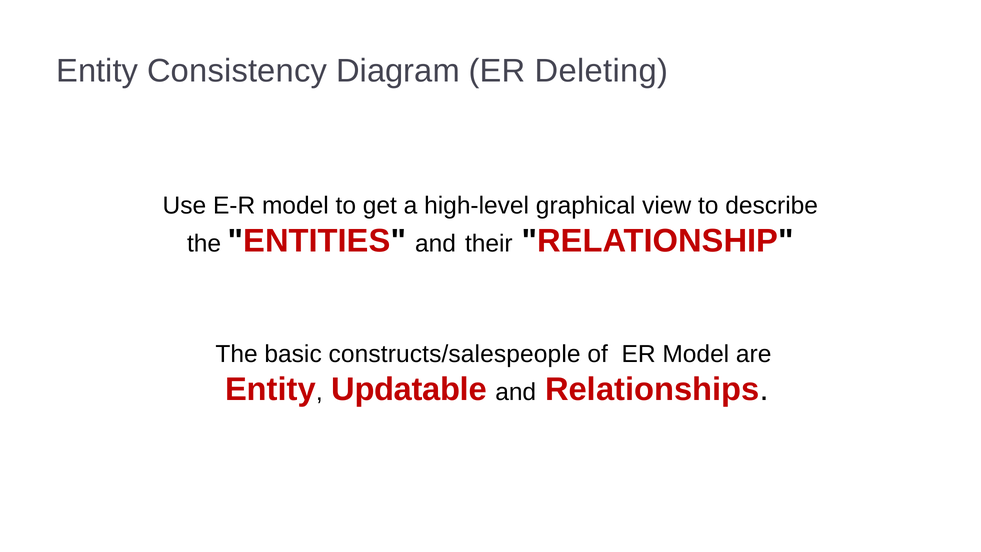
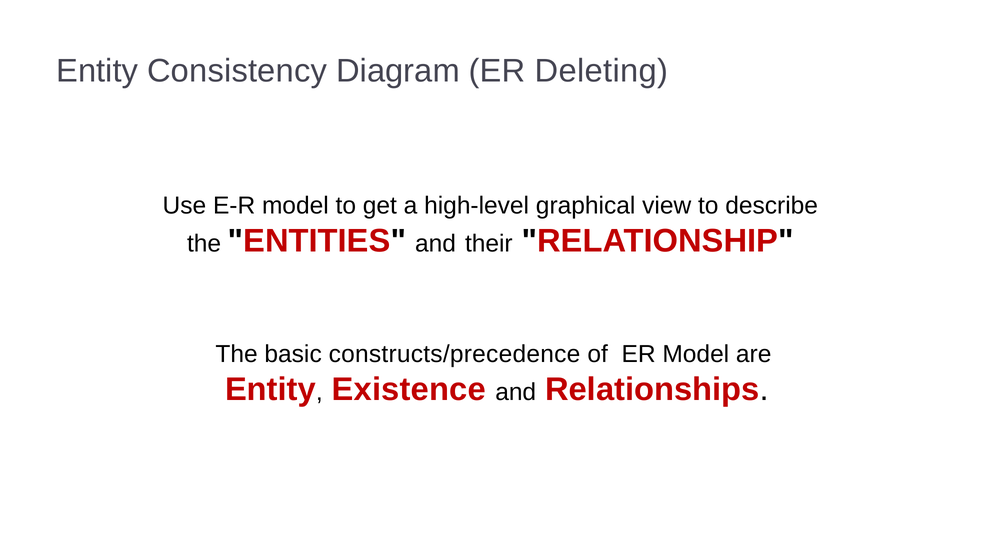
constructs/salespeople: constructs/salespeople -> constructs/precedence
Updatable: Updatable -> Existence
